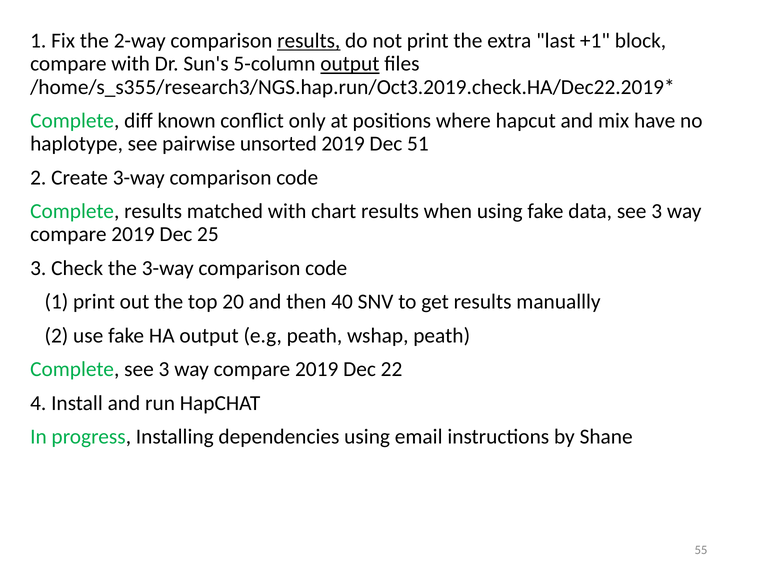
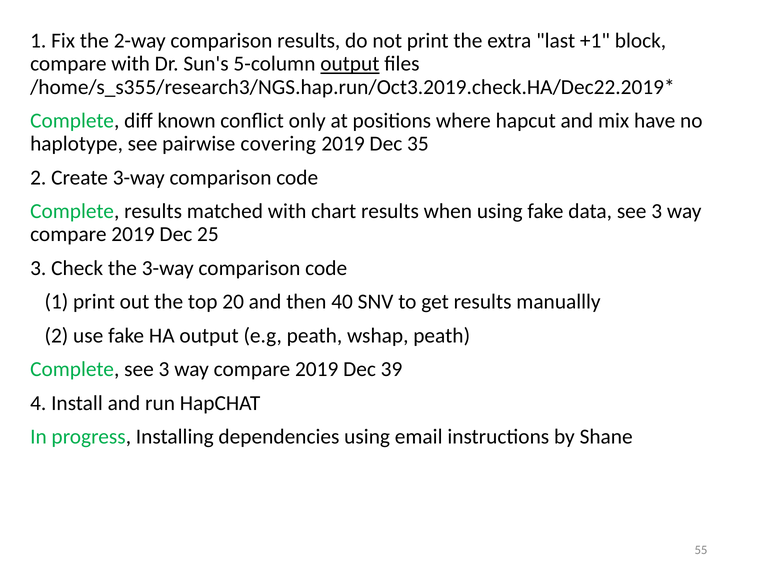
results at (309, 41) underline: present -> none
unsorted: unsorted -> covering
51: 51 -> 35
22: 22 -> 39
